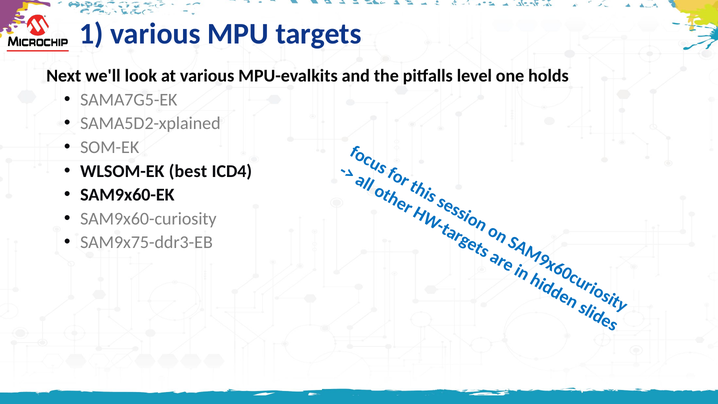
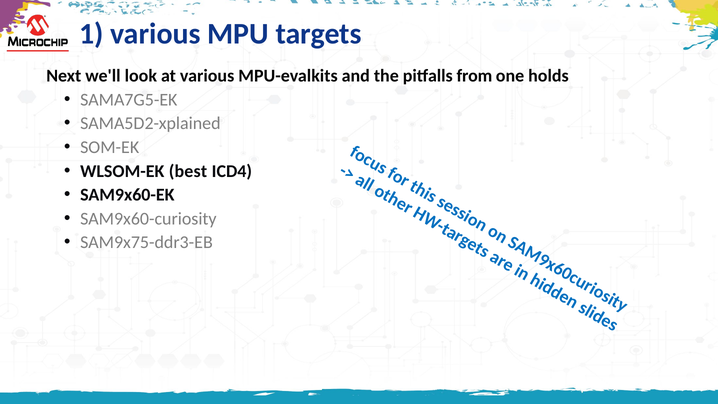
level: level -> from
